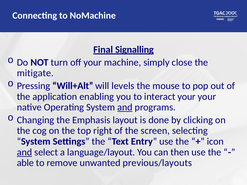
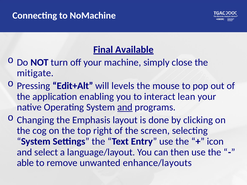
Signalling: Signalling -> Available
Will+Alt: Will+Alt -> Edit+Alt
interact your: your -> lean
and at (24, 152) underline: present -> none
previous/layouts: previous/layouts -> enhance/layouts
